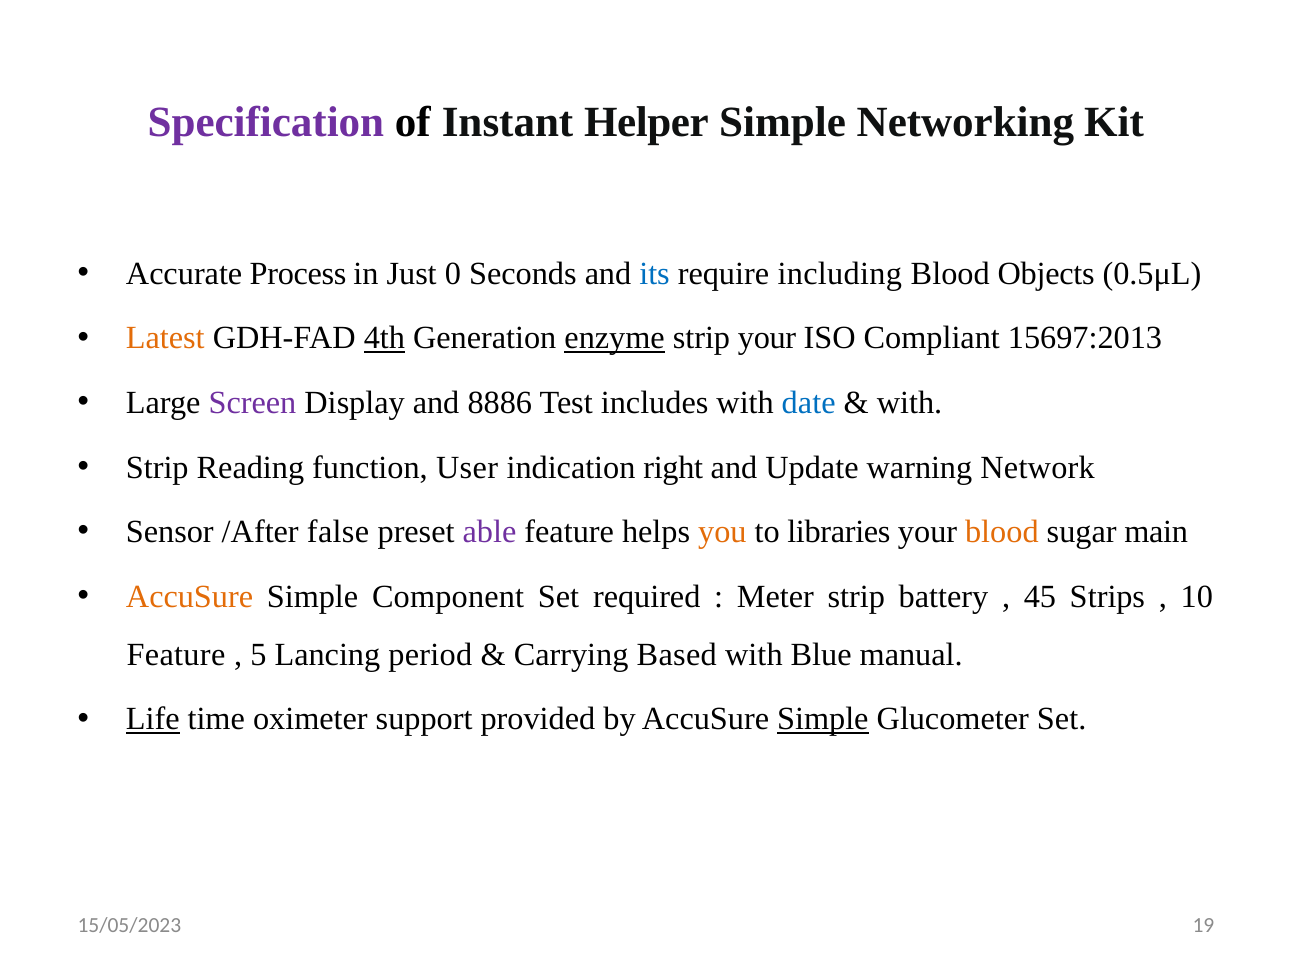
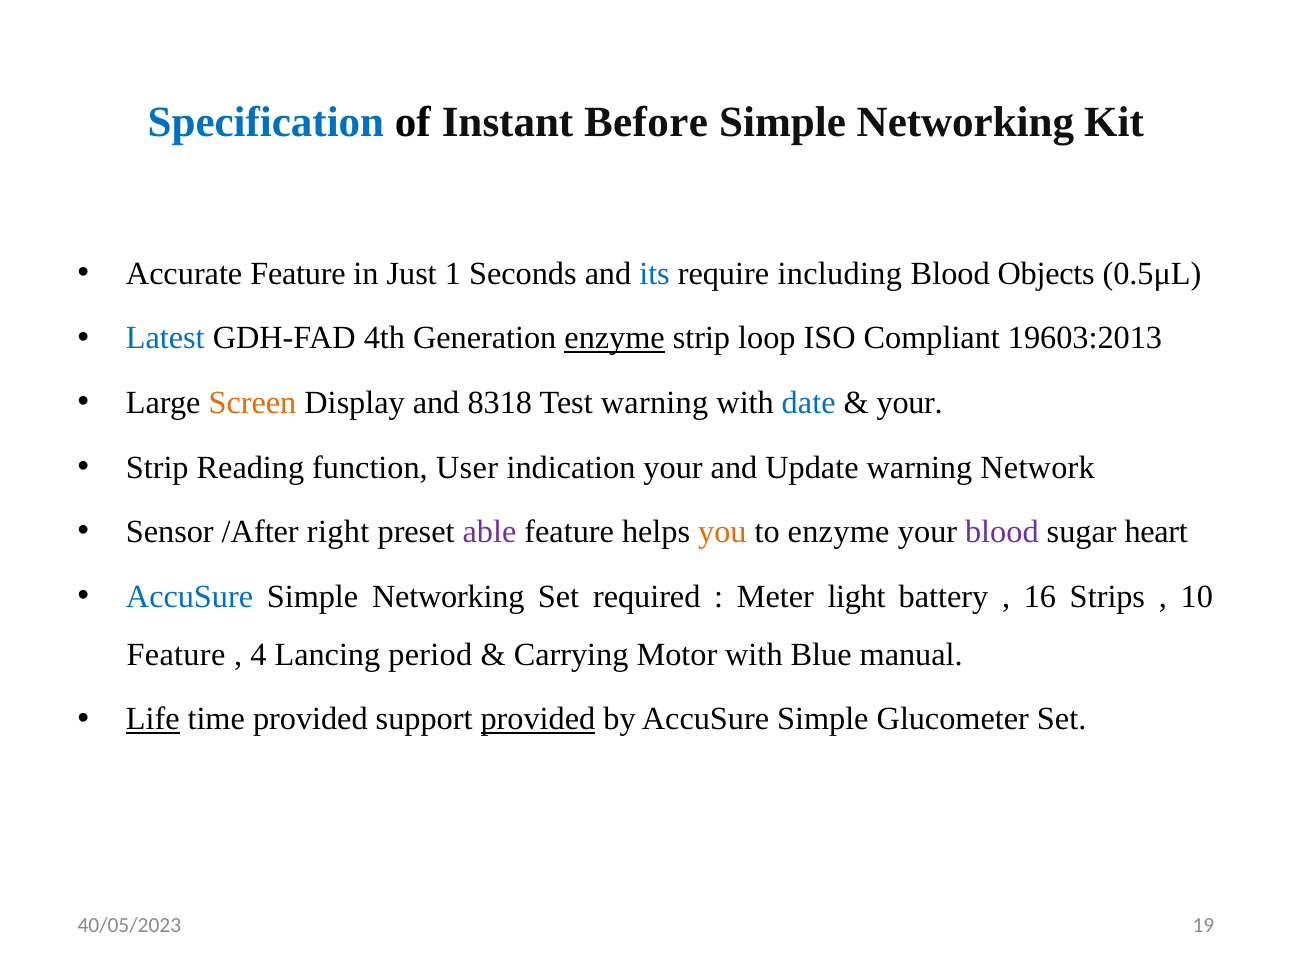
Specification colour: purple -> blue
Helper: Helper -> Before
Accurate Process: Process -> Feature
0: 0 -> 1
Latest colour: orange -> blue
4th underline: present -> none
strip your: your -> loop
15697:2013: 15697:2013 -> 19603:2013
Screen colour: purple -> orange
8886: 8886 -> 8318
Test includes: includes -> warning
with at (910, 403): with -> your
indication right: right -> your
false: false -> right
to libraries: libraries -> enzyme
blood at (1002, 532) colour: orange -> purple
main: main -> heart
AccuSure at (190, 597) colour: orange -> blue
Component at (448, 597): Component -> Networking
Meter strip: strip -> light
45: 45 -> 16
5: 5 -> 4
Based: Based -> Motor
time oximeter: oximeter -> provided
provided at (538, 719) underline: none -> present
Simple at (823, 719) underline: present -> none
15/05/2023: 15/05/2023 -> 40/05/2023
